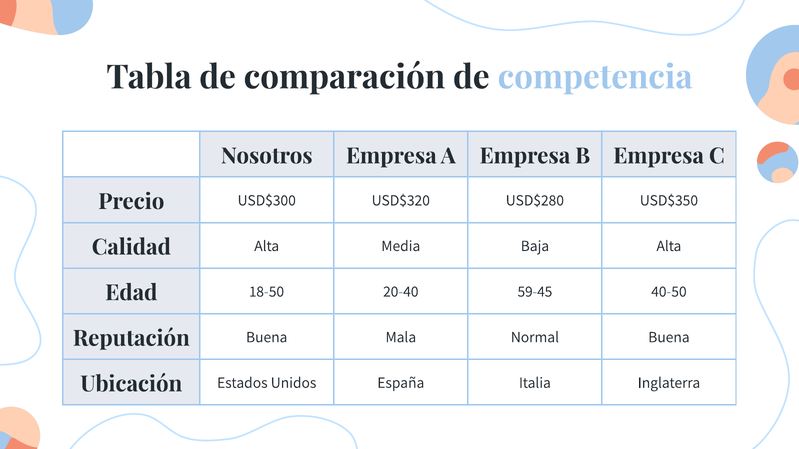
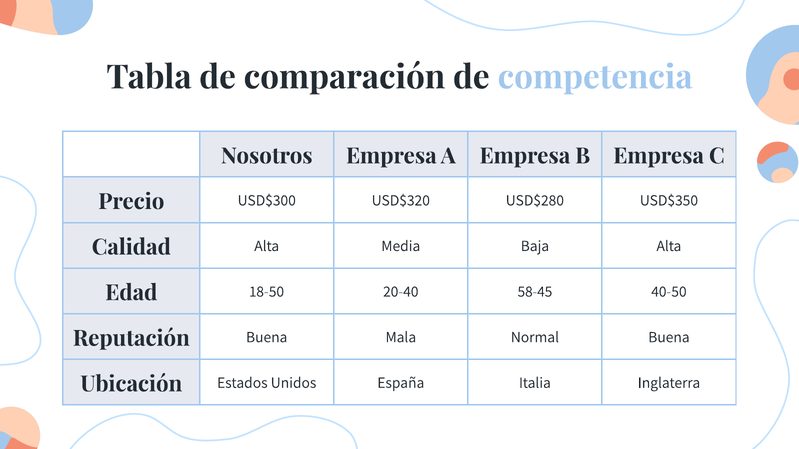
59-45: 59-45 -> 58-45
